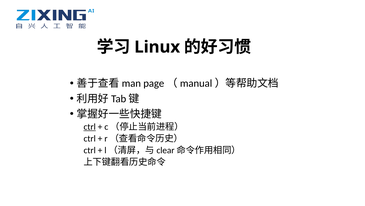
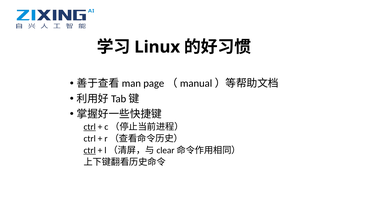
ctrl at (90, 150) underline: none -> present
